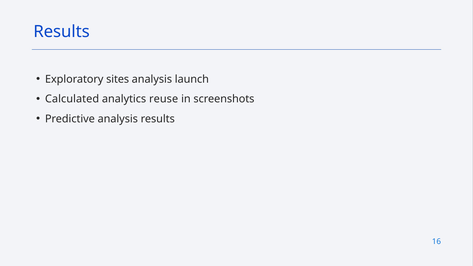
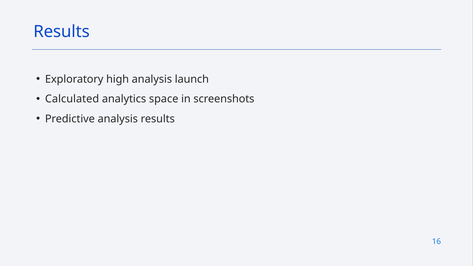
sites: sites -> high
reuse: reuse -> space
